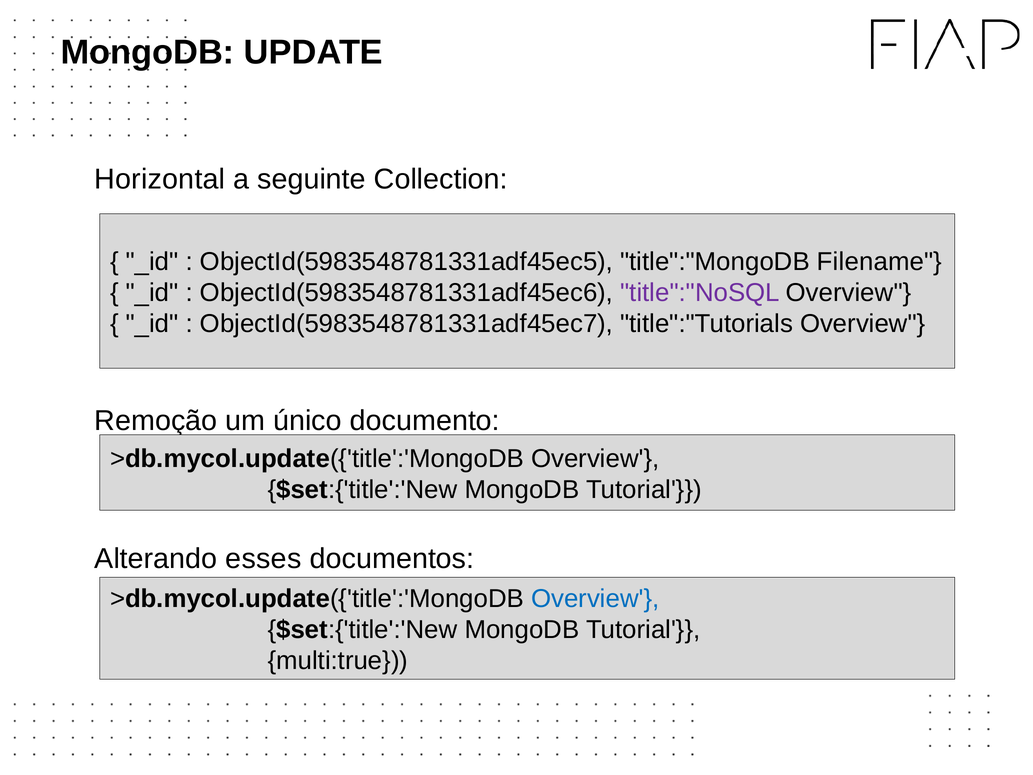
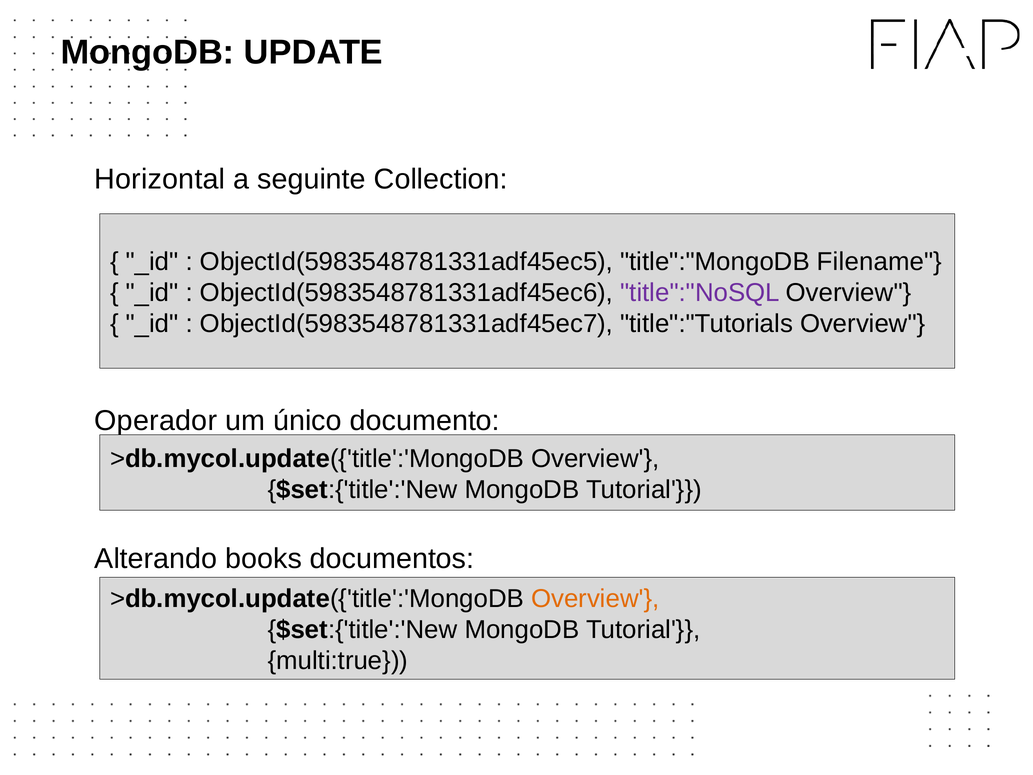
Remoção: Remoção -> Operador
esses: esses -> books
Overview at (595, 599) colour: blue -> orange
